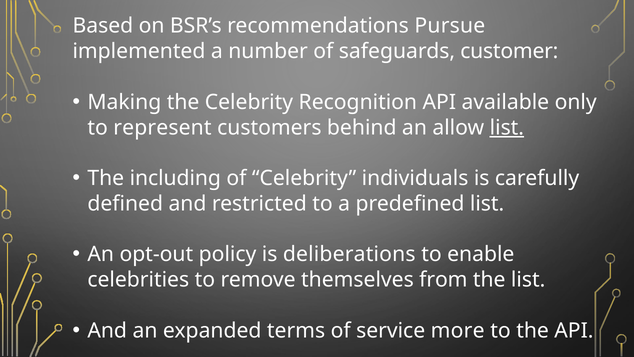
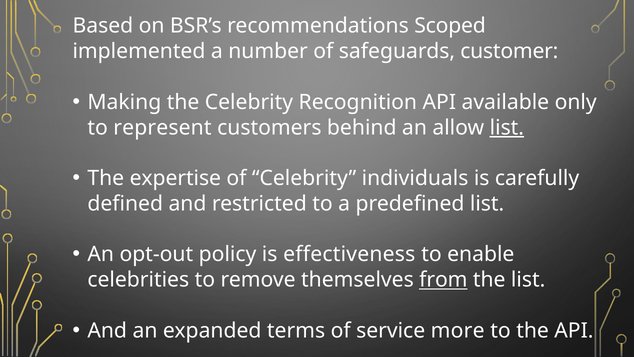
Pursue: Pursue -> Scoped
including: including -> expertise
deliberations: deliberations -> effectiveness
from underline: none -> present
